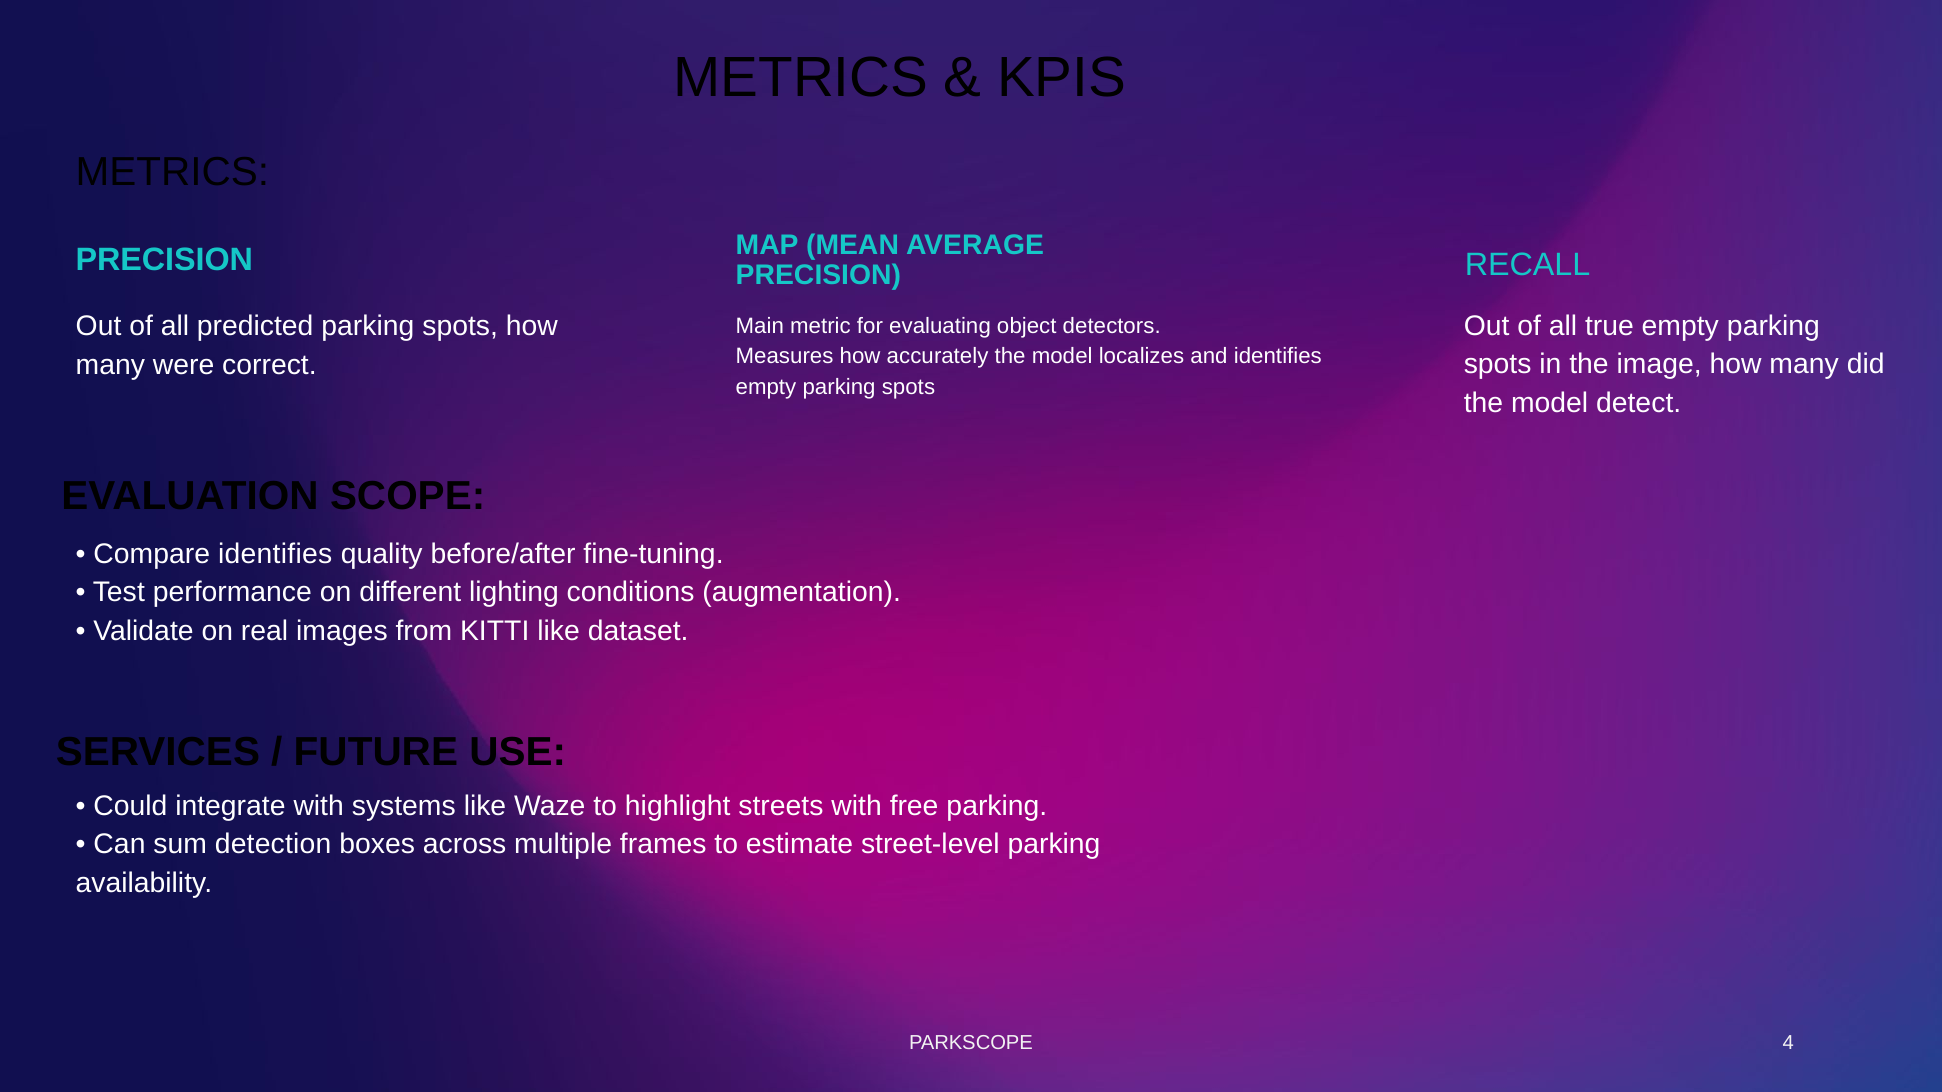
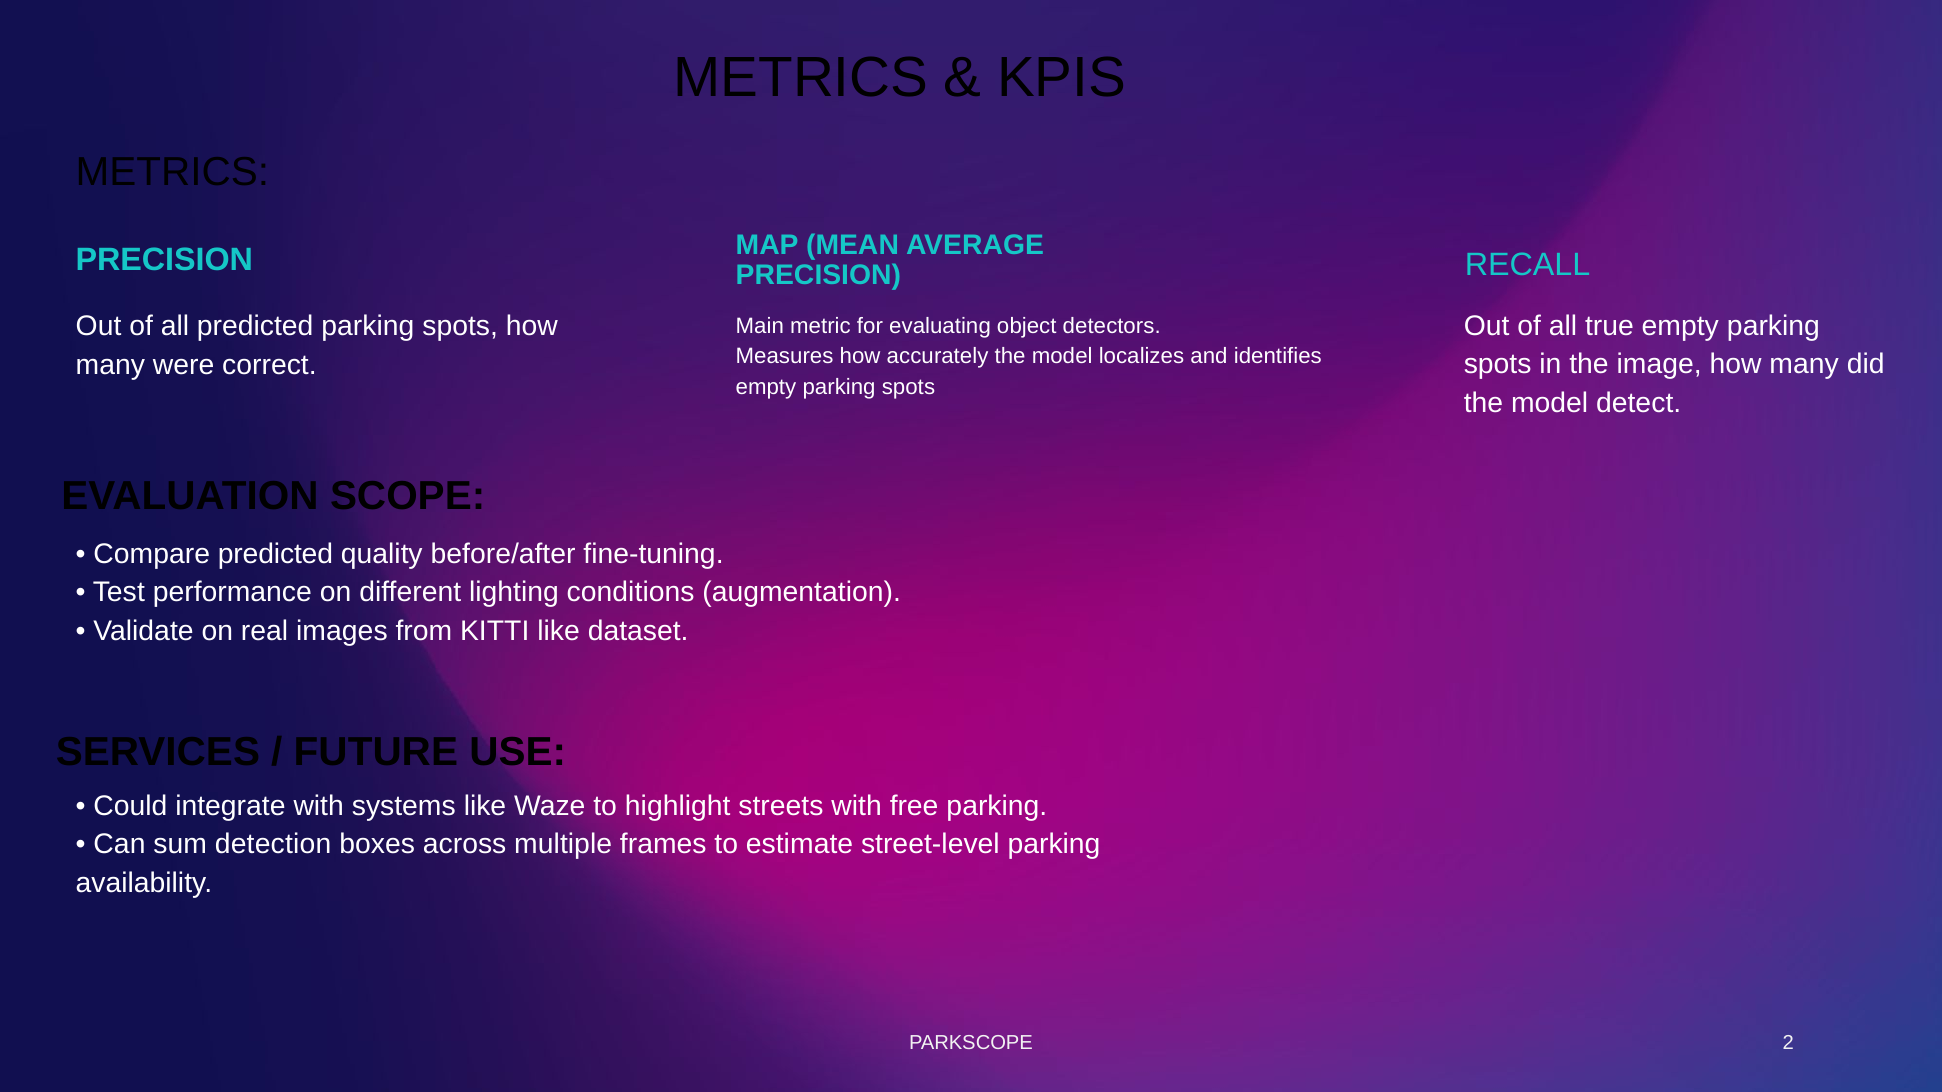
Compare identifies: identifies -> predicted
4: 4 -> 2
